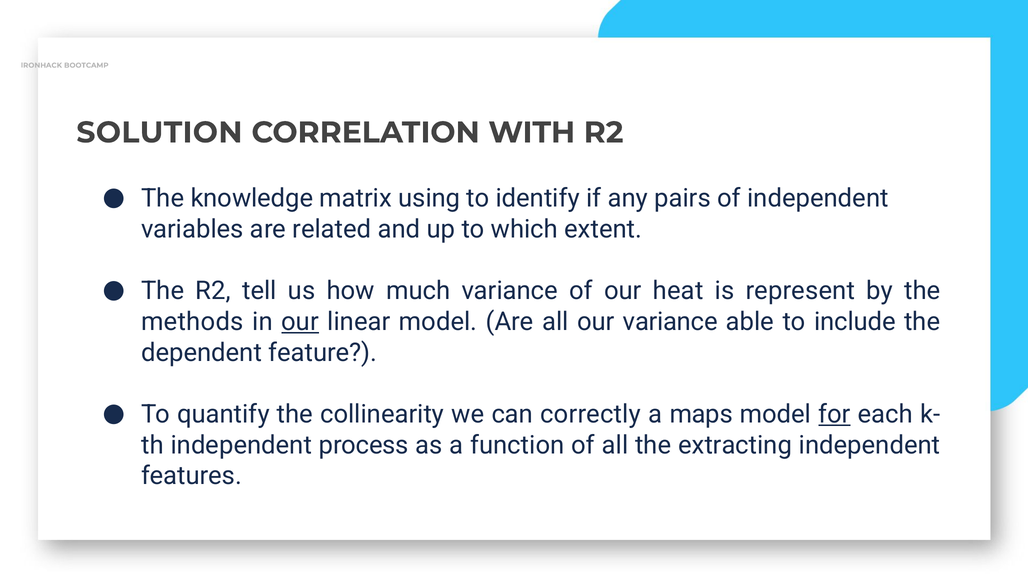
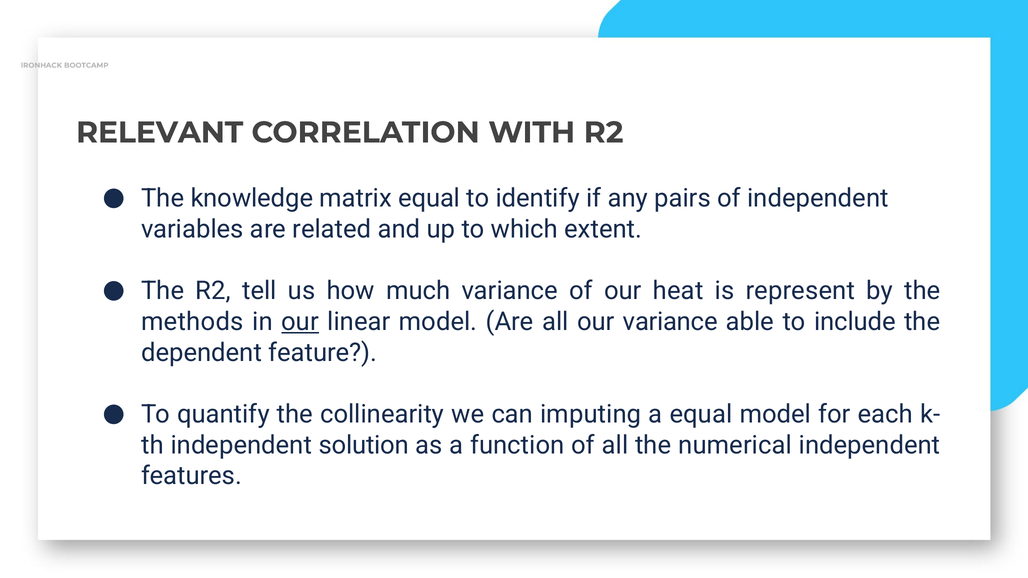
SOLUTION: SOLUTION -> RELEVANT
matrix using: using -> equal
correctly: correctly -> imputing
a maps: maps -> equal
for underline: present -> none
process: process -> solution
extracting: extracting -> numerical
